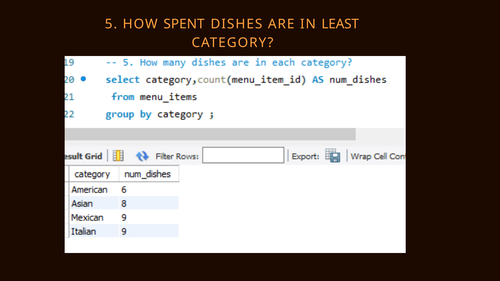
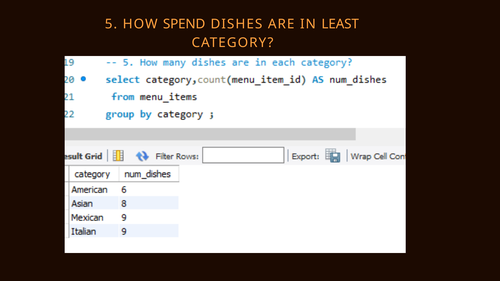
SPENT: SPENT -> SPEND
